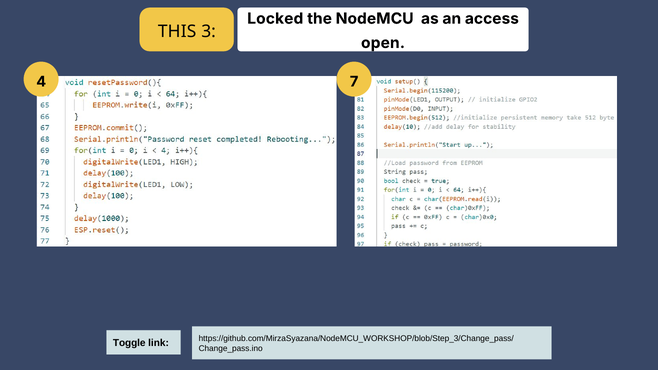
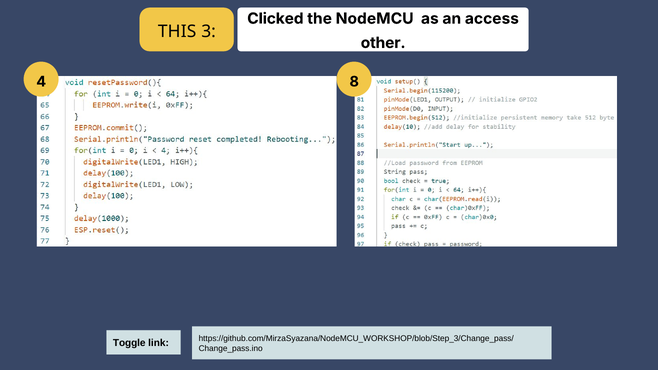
Locked: Locked -> Clicked
open: open -> other
7: 7 -> 8
